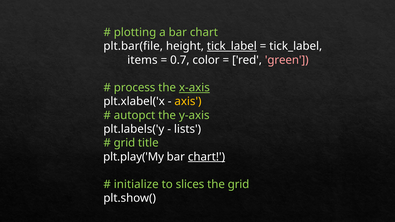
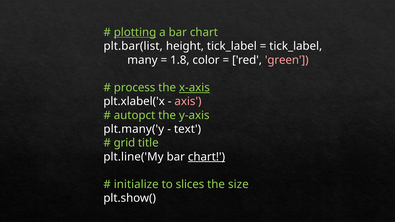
plotting underline: none -> present
plt.bar(file: plt.bar(file -> plt.bar(list
tick_label at (232, 46) underline: present -> none
items: items -> many
0.7: 0.7 -> 1.8
axis colour: yellow -> pink
plt.labels('y: plt.labels('y -> plt.many('y
lists: lists -> text
plt.play('My: plt.play('My -> plt.line('My
the grid: grid -> size
